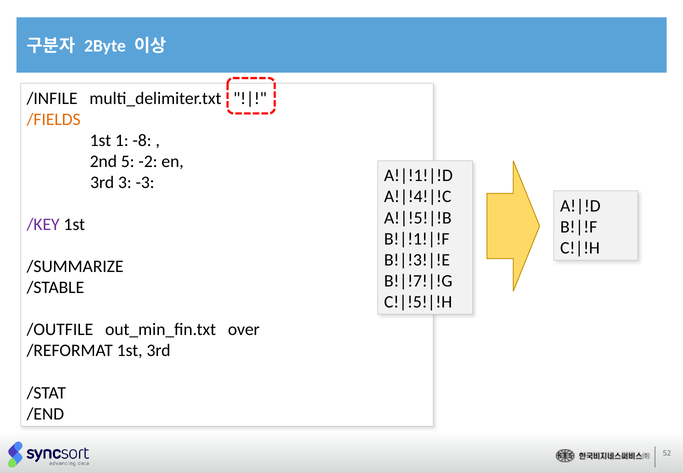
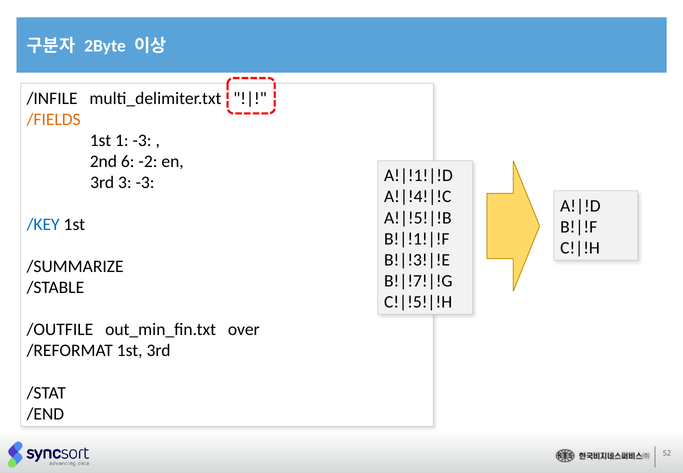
1 -8: -8 -> -3
5: 5 -> 6
/KEY colour: purple -> blue
